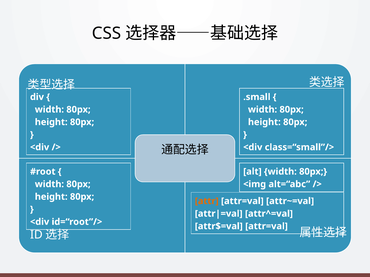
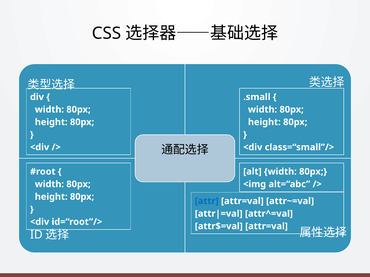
attr colour: orange -> blue
